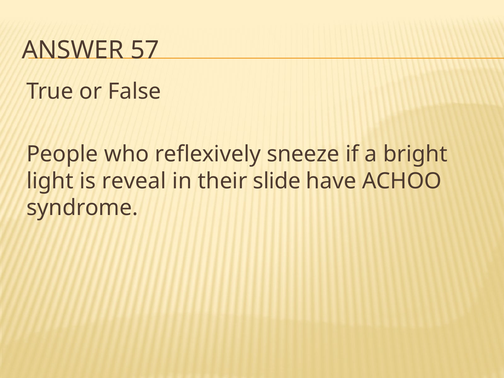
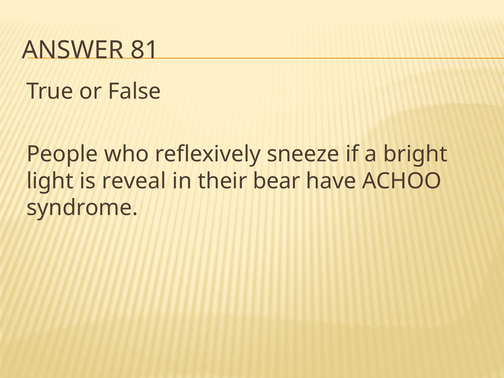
57: 57 -> 81
slide: slide -> bear
